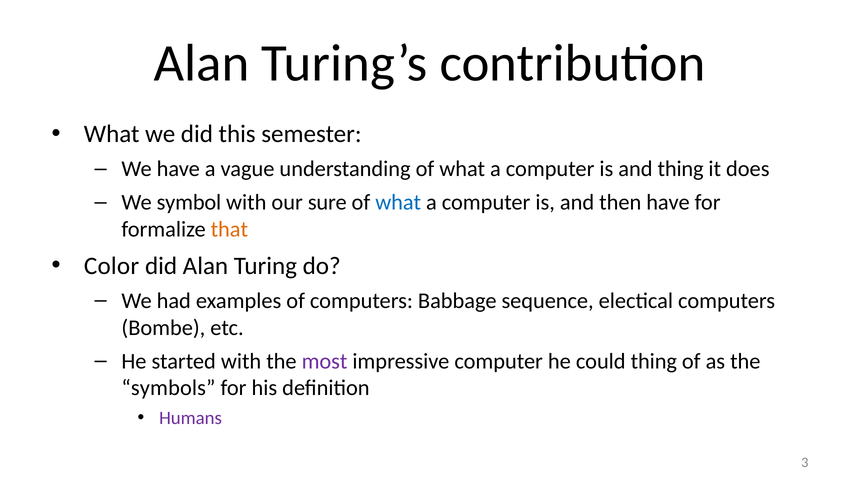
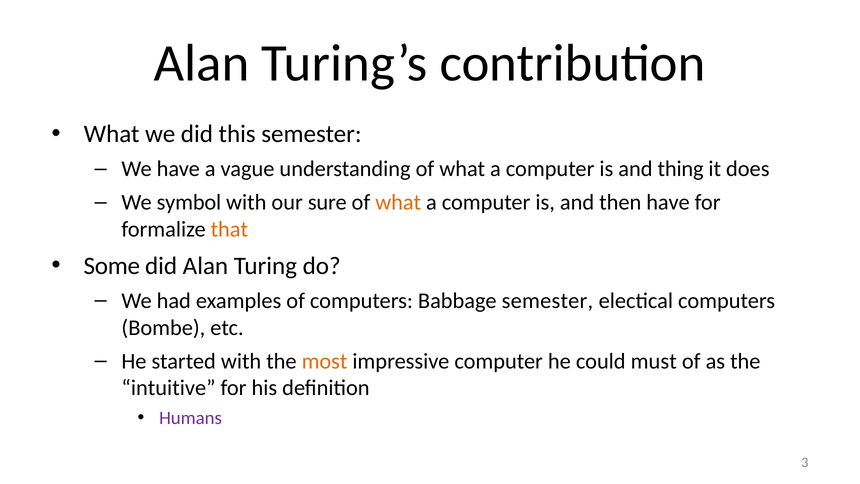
what at (398, 202) colour: blue -> orange
Color: Color -> Some
Babbage sequence: sequence -> semester
most colour: purple -> orange
could thing: thing -> must
symbols: symbols -> intuitive
